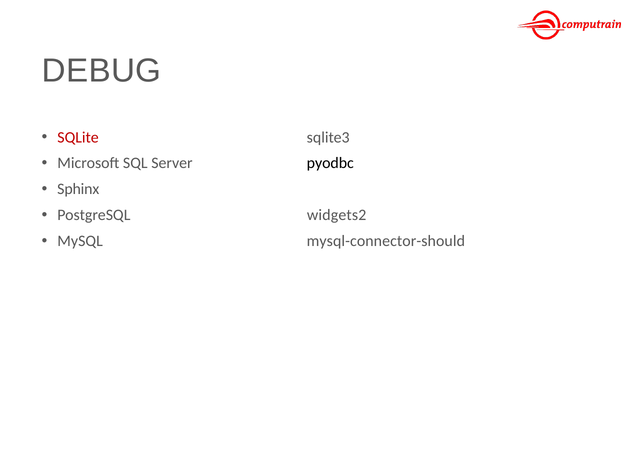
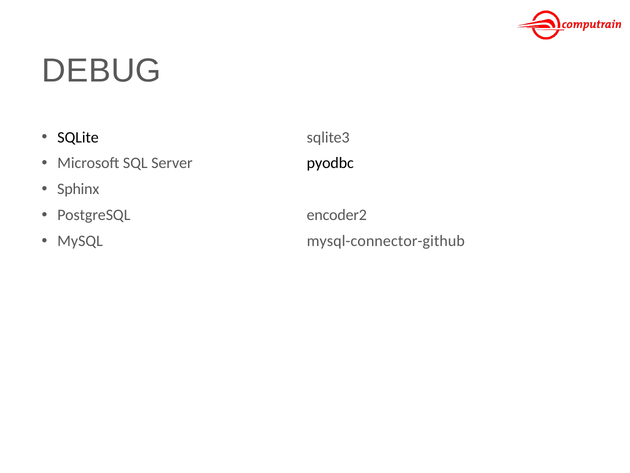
SQLite colour: red -> black
widgets2: widgets2 -> encoder2
mysql-connector-should: mysql-connector-should -> mysql-connector-github
